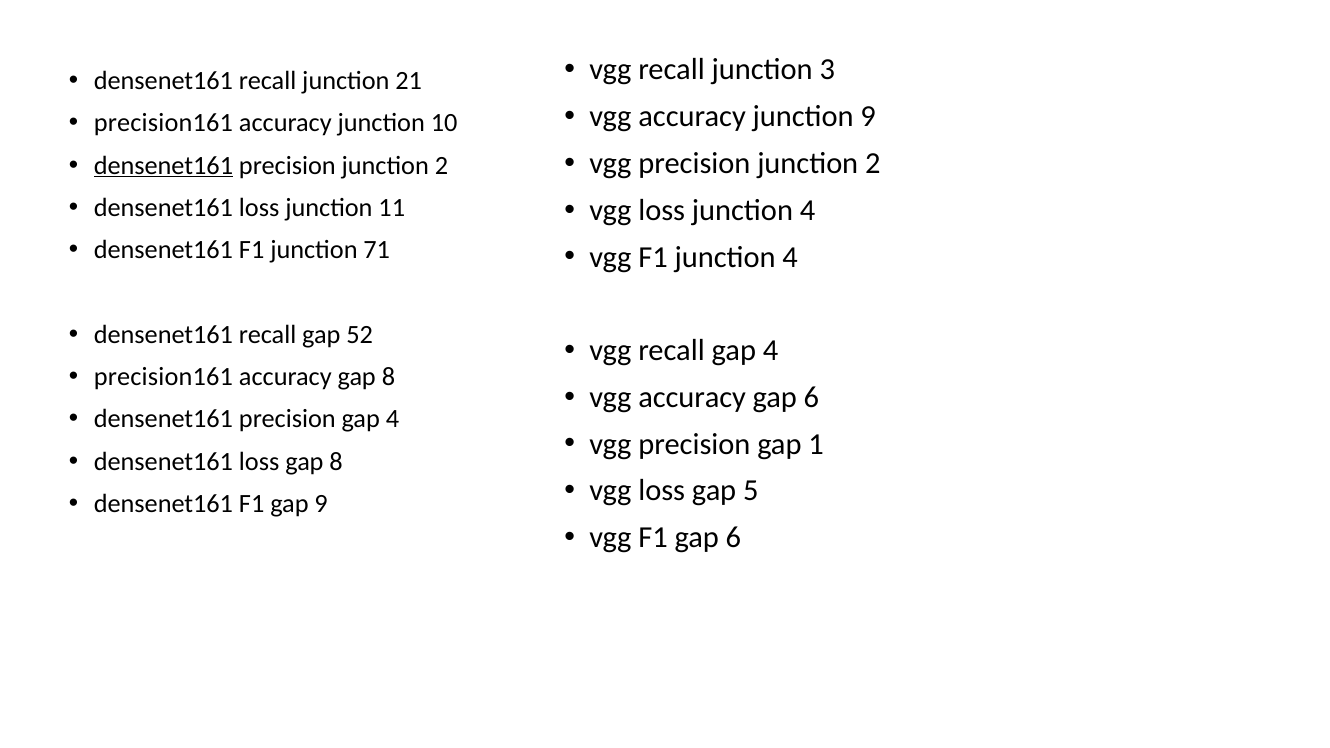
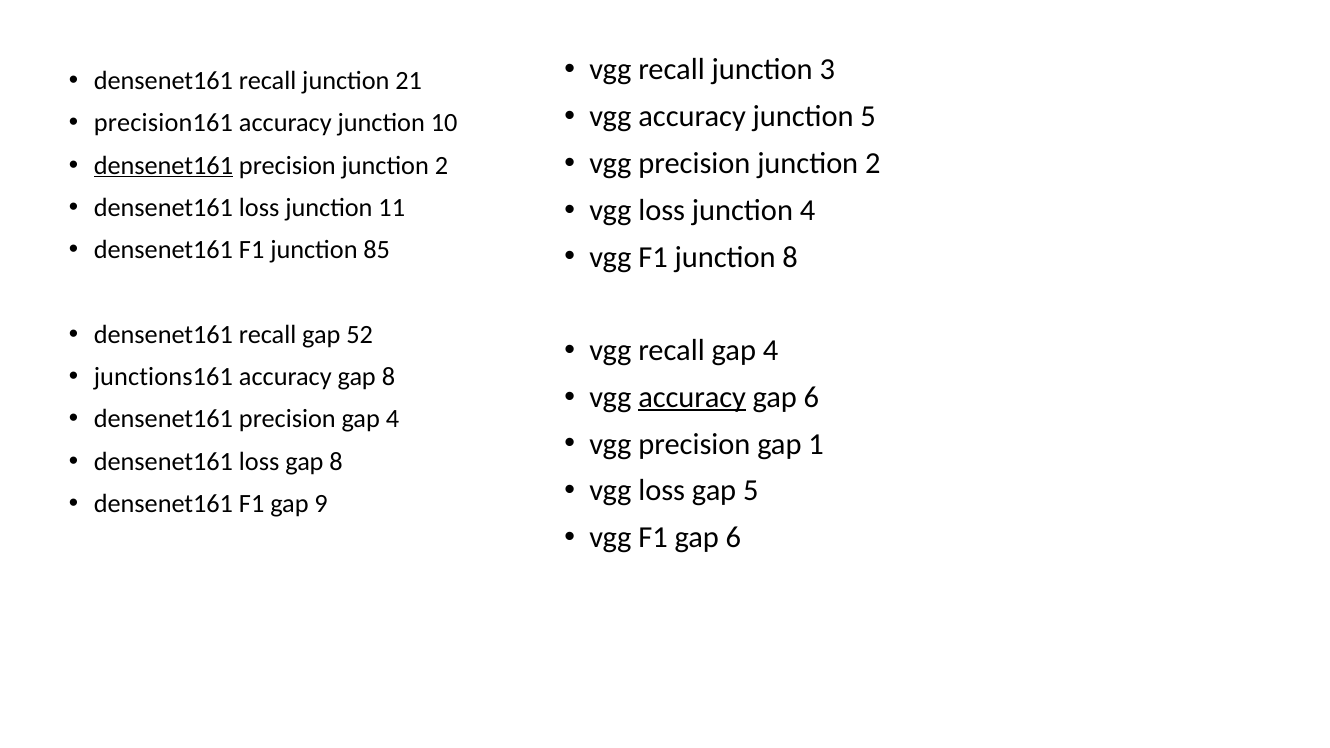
junction 9: 9 -> 5
71: 71 -> 85
F1 junction 4: 4 -> 8
precision161 at (163, 377): precision161 -> junctions161
accuracy at (692, 397) underline: none -> present
